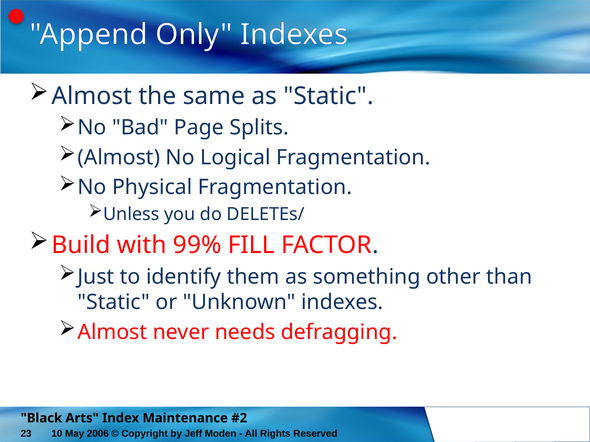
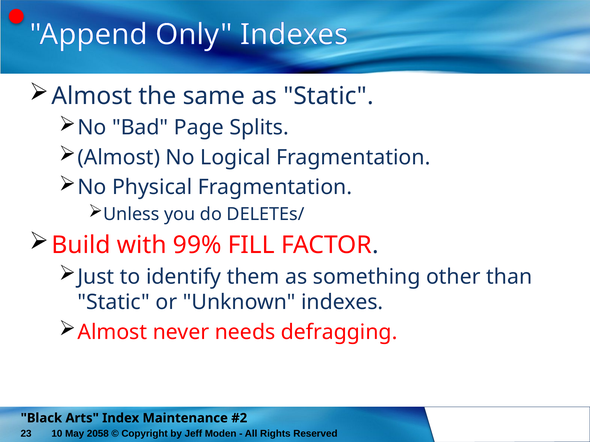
2006: 2006 -> 2058
